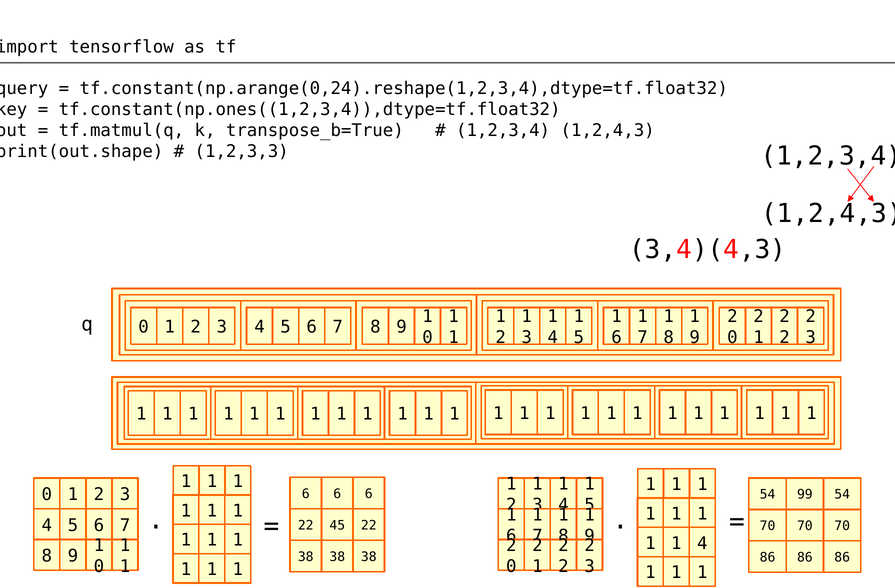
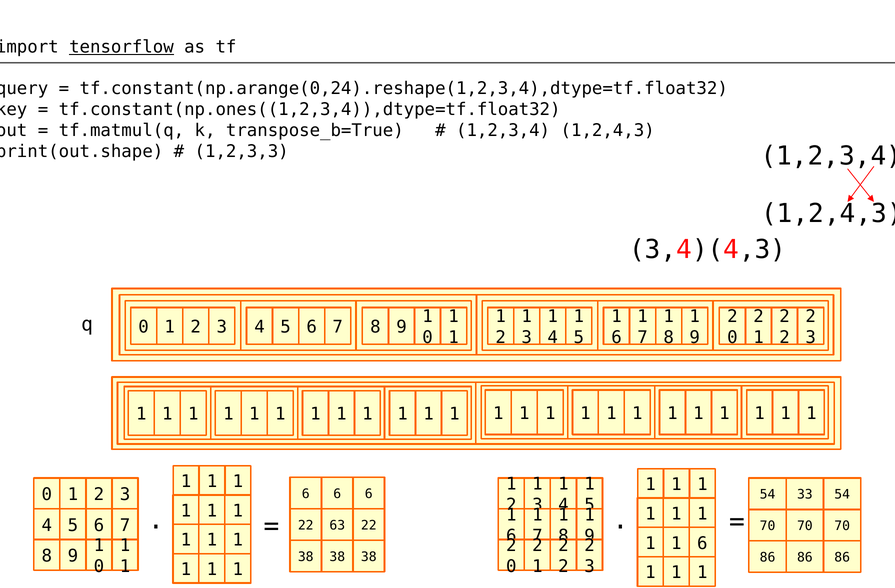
tensorflow underline: none -> present
99: 99 -> 33
45: 45 -> 63
1 1 4: 4 -> 6
